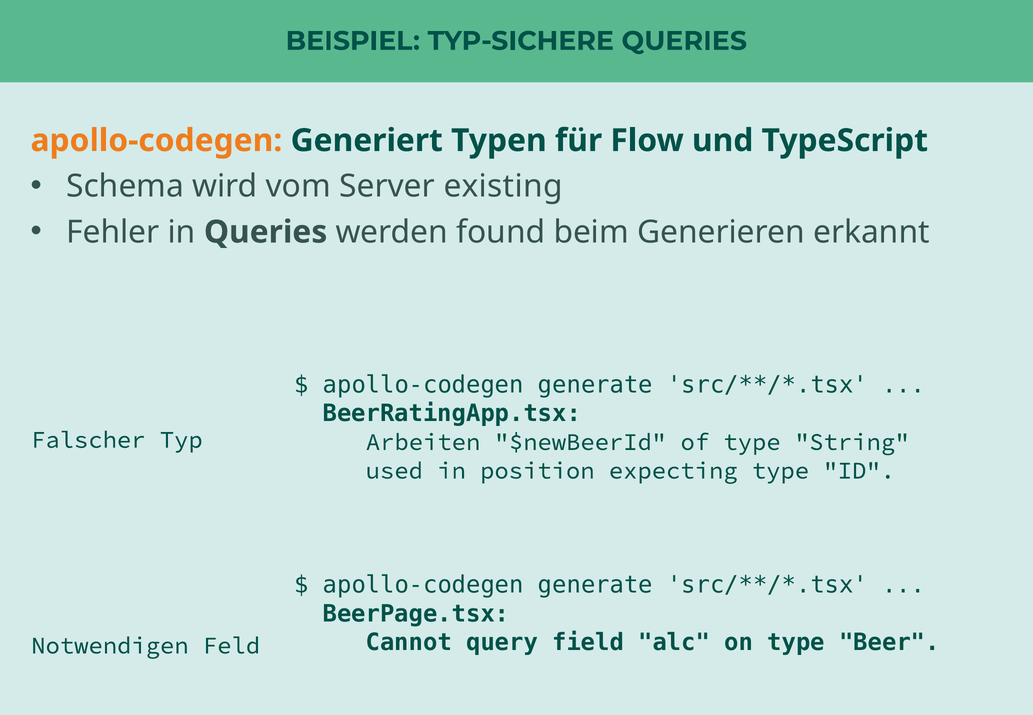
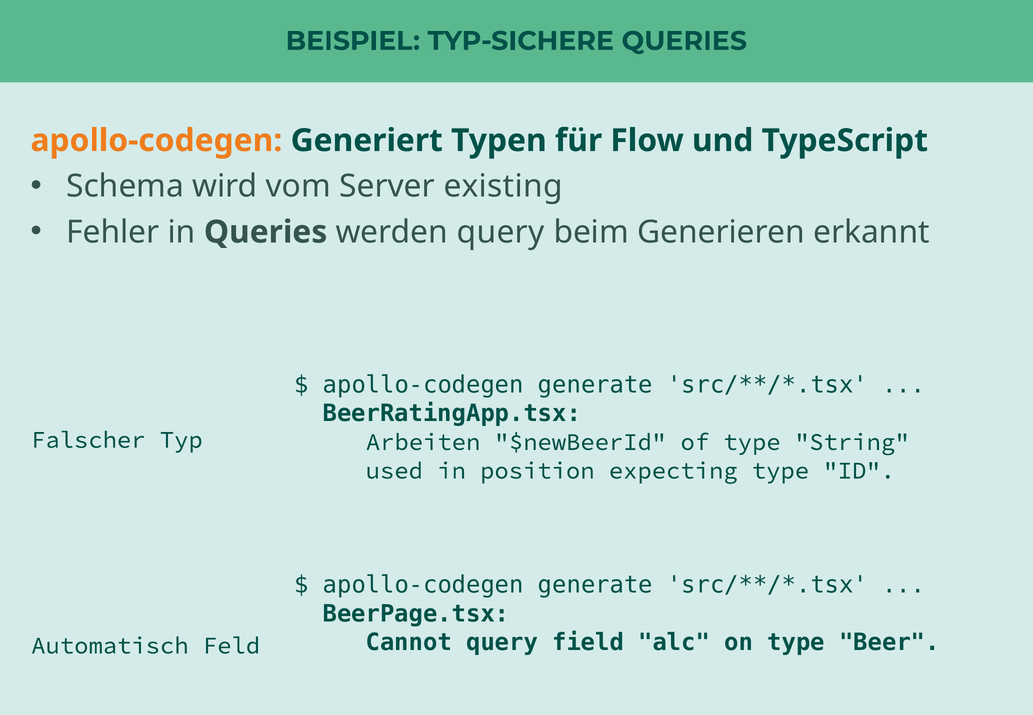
werden found: found -> query
Notwendigen: Notwendigen -> Automatisch
